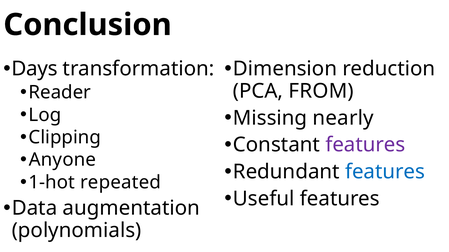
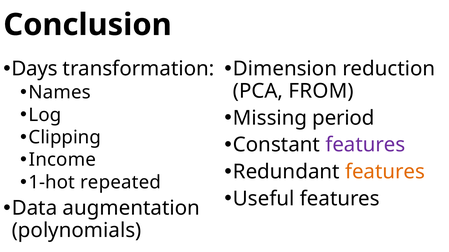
Reader: Reader -> Names
nearly: nearly -> period
Anyone: Anyone -> Income
features at (385, 172) colour: blue -> orange
